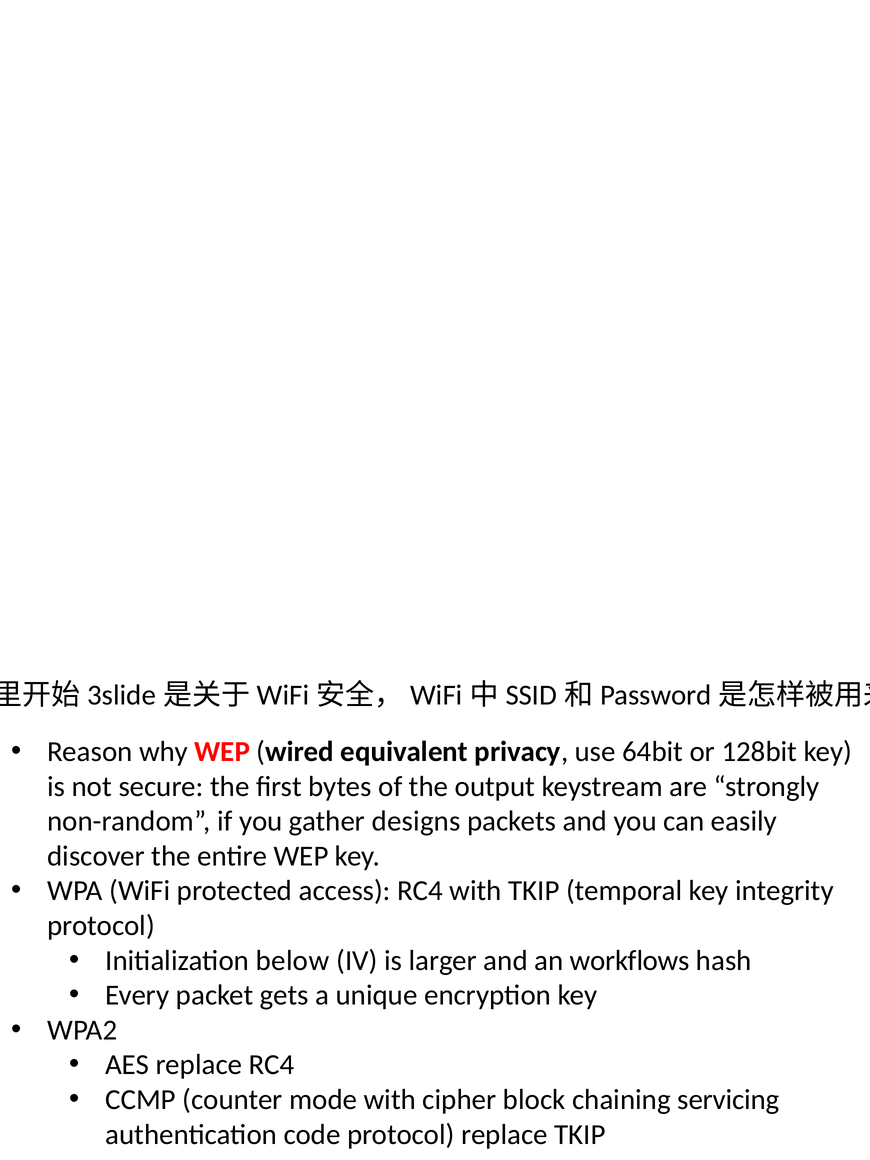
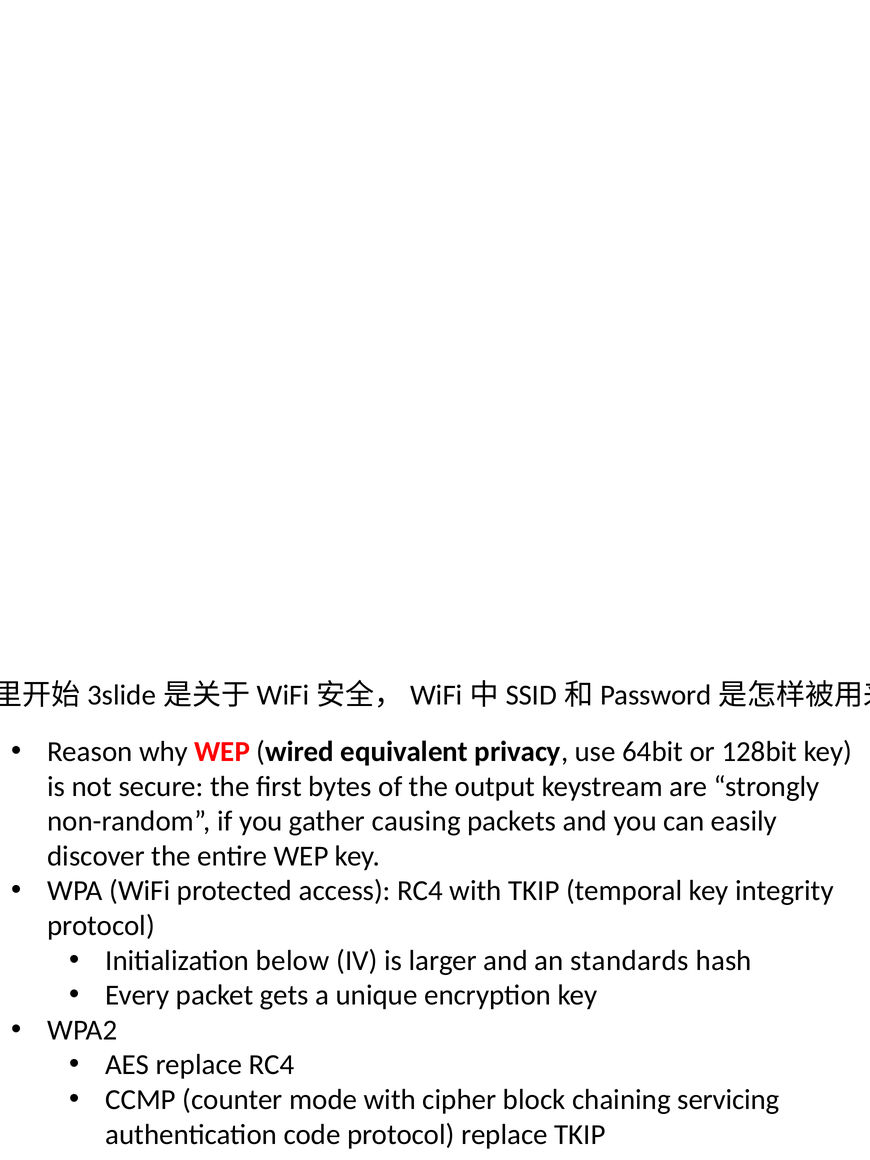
designs: designs -> causing
workflows: workflows -> standards
